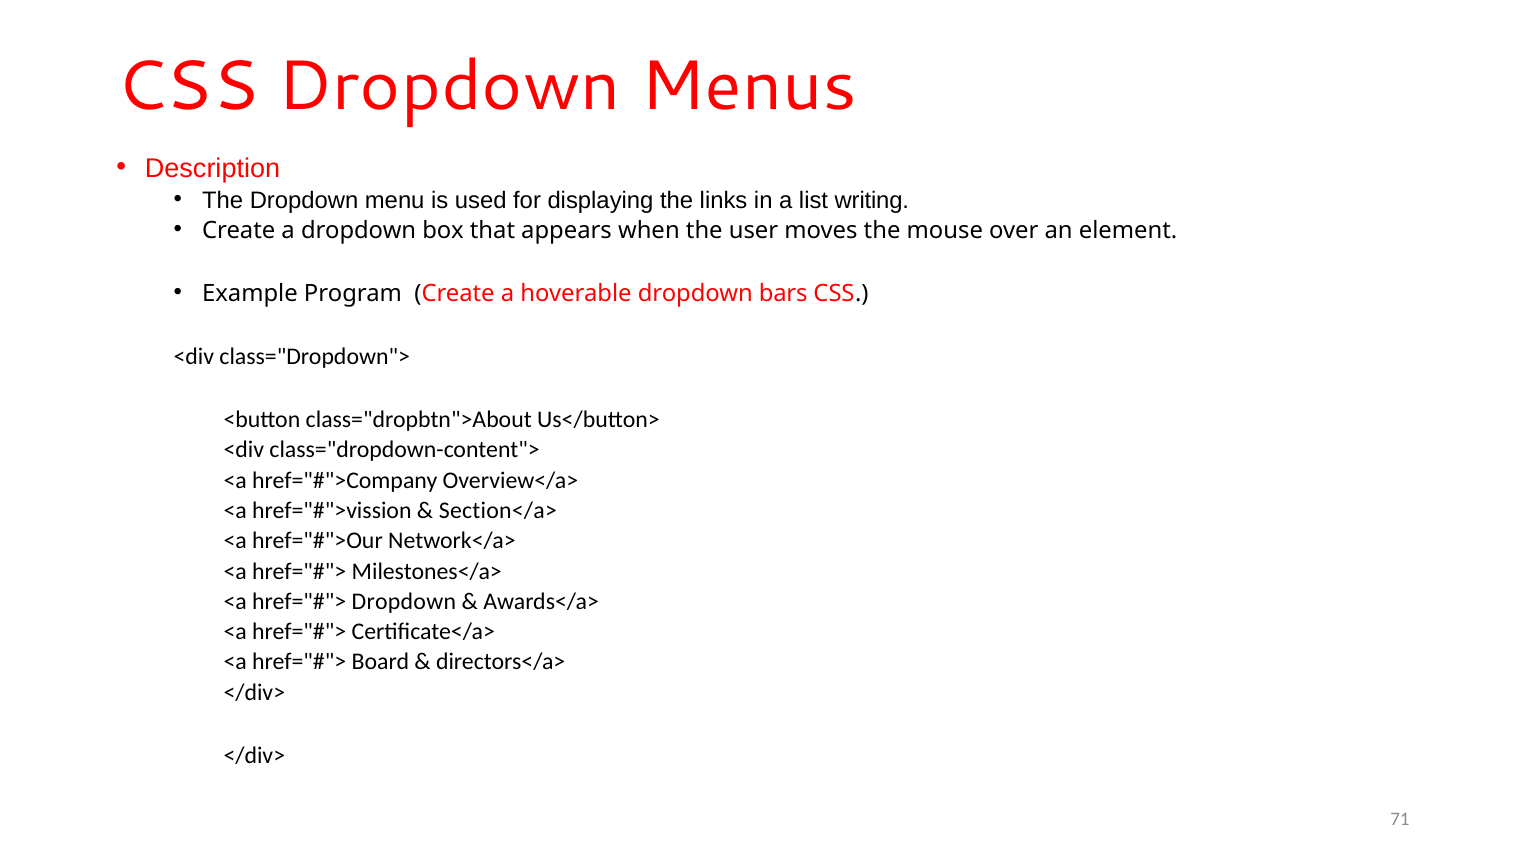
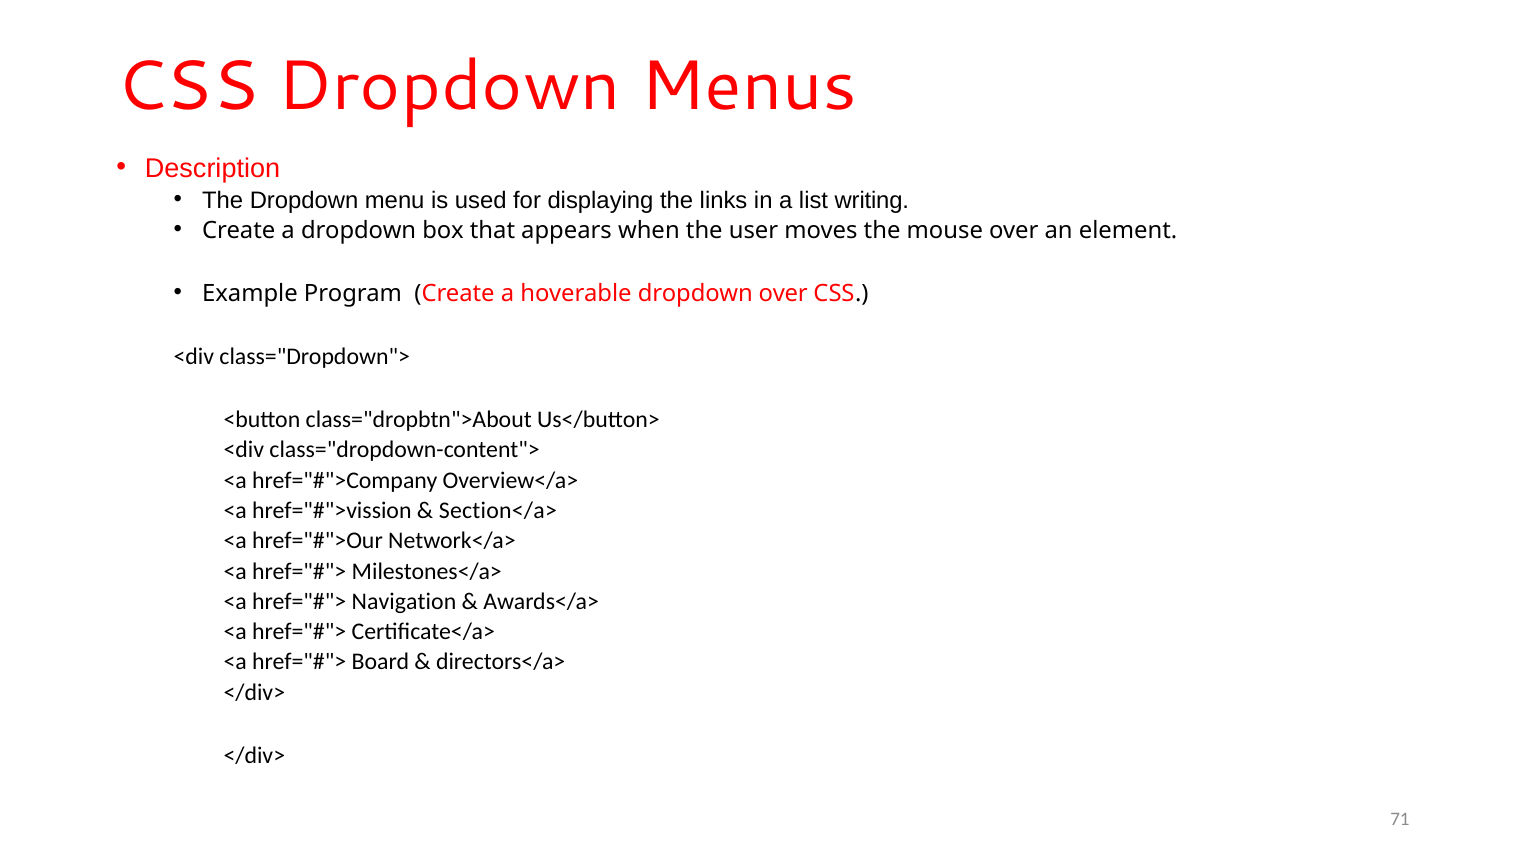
dropdown bars: bars -> over
Dropdown at (404, 602): Dropdown -> Navigation
